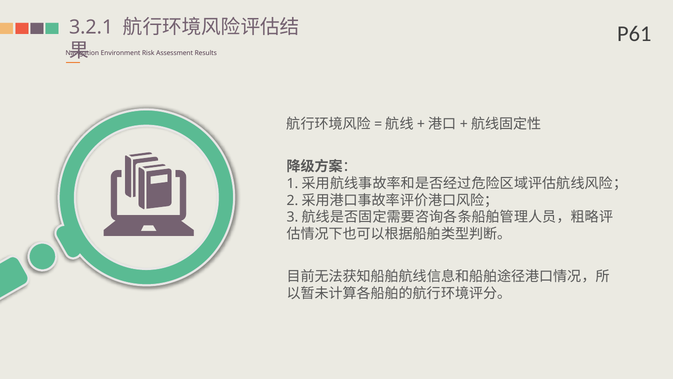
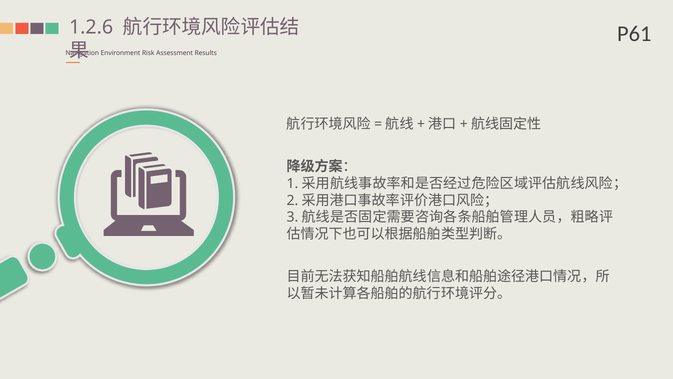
3.2.1: 3.2.1 -> 1.2.6
